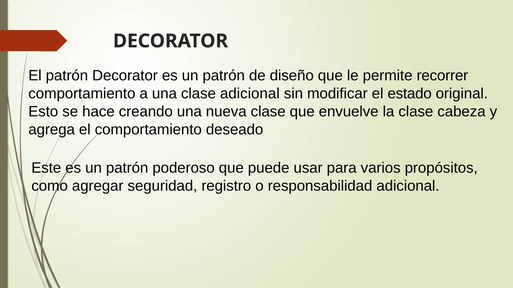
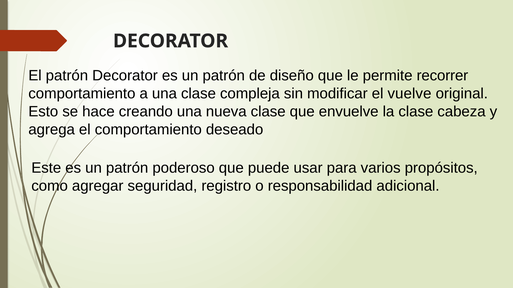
clase adicional: adicional -> compleja
estado: estado -> vuelve
